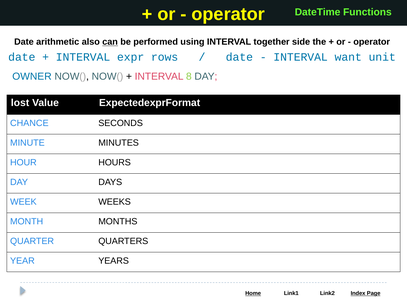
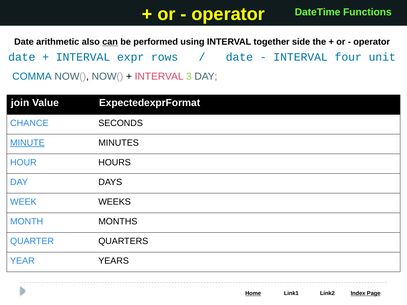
want: want -> four
OWNER: OWNER -> COMMA
8: 8 -> 3
lost: lost -> join
MINUTE underline: none -> present
